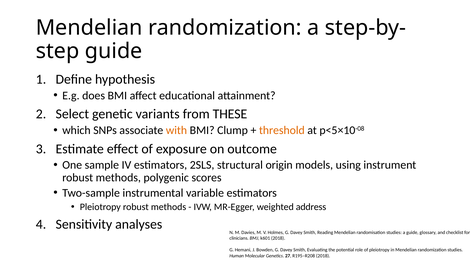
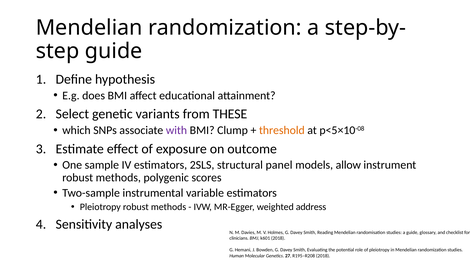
with colour: orange -> purple
origin: origin -> panel
using: using -> allow
